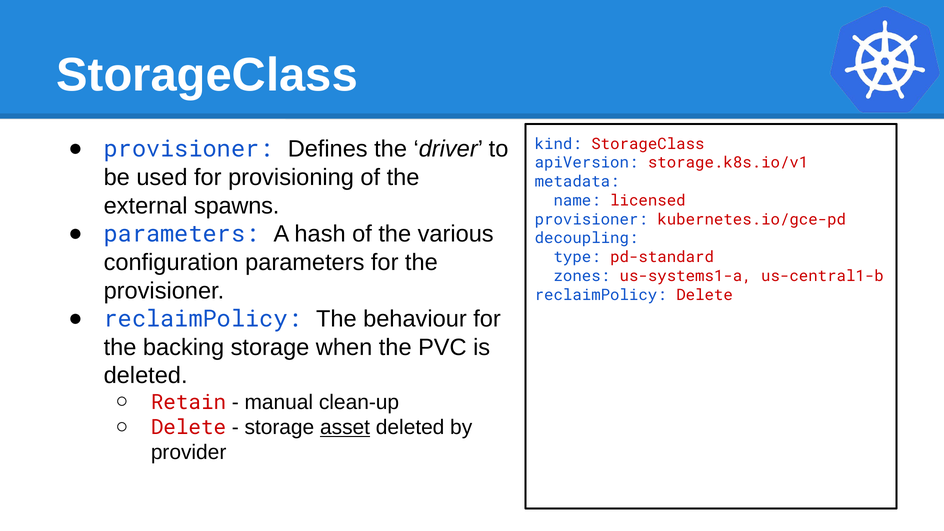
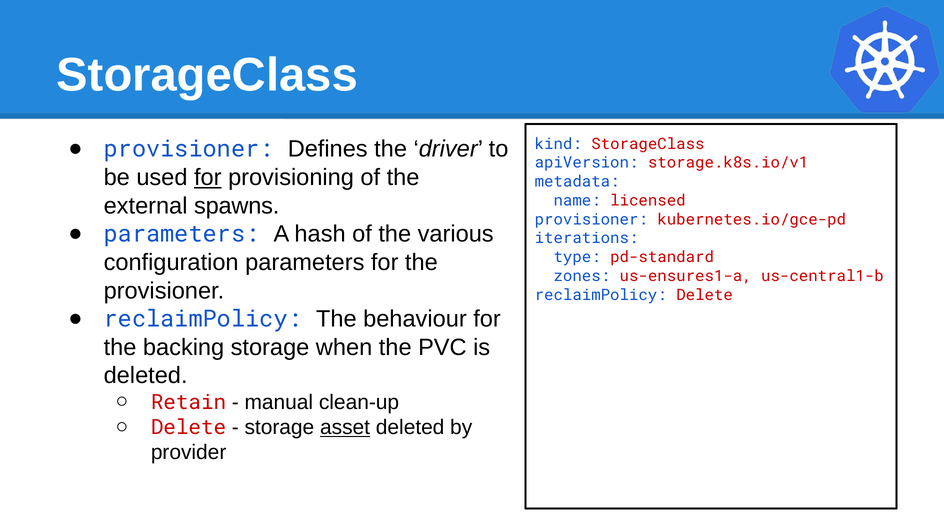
for at (208, 177) underline: none -> present
decoupling: decoupling -> iterations
us-systems1-a: us-systems1-a -> us-ensures1-a
